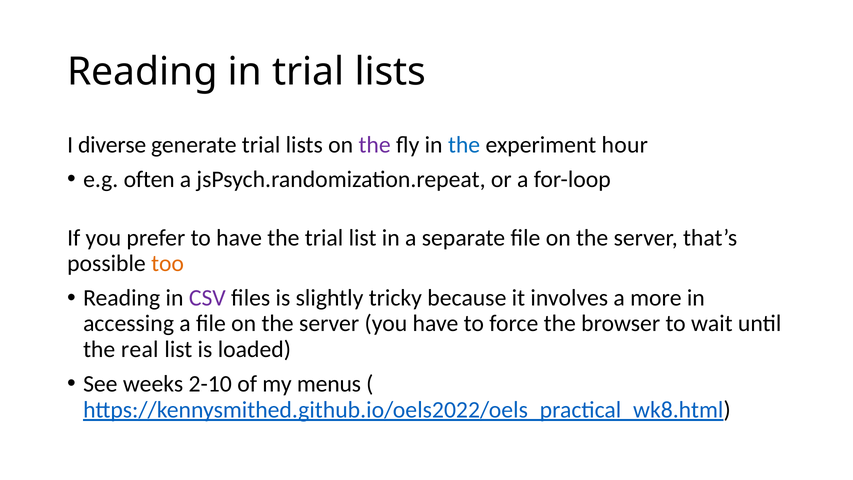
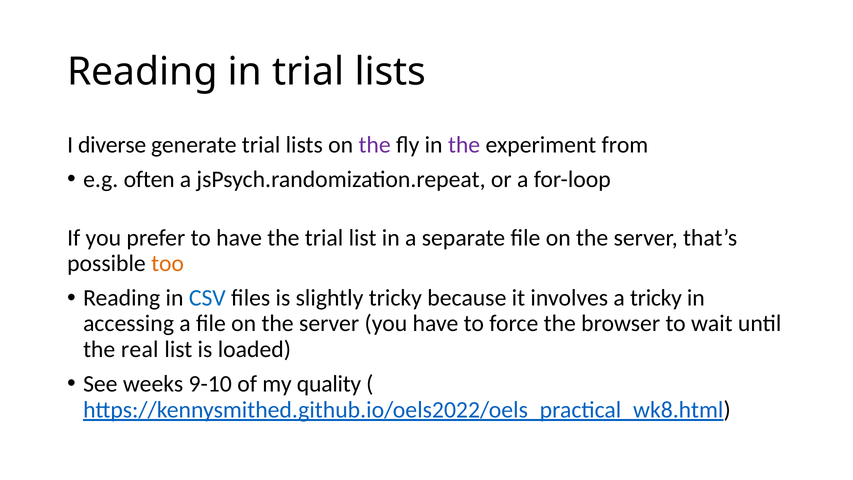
the at (464, 145) colour: blue -> purple
hour: hour -> from
CSV colour: purple -> blue
a more: more -> tricky
2-10: 2-10 -> 9-10
menus: menus -> quality
